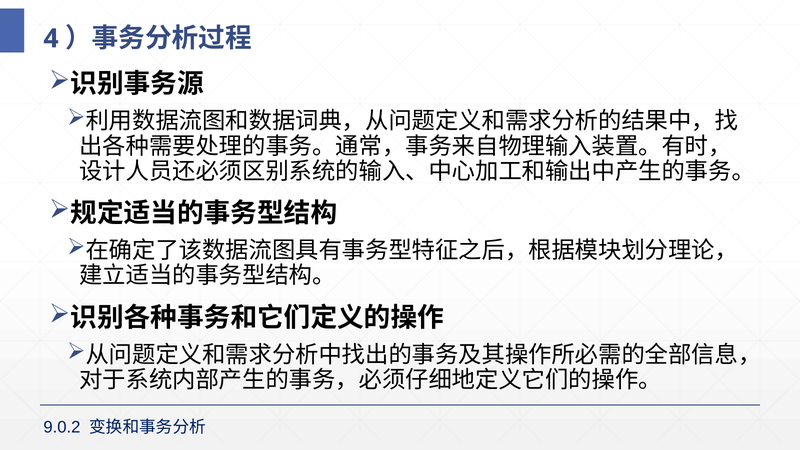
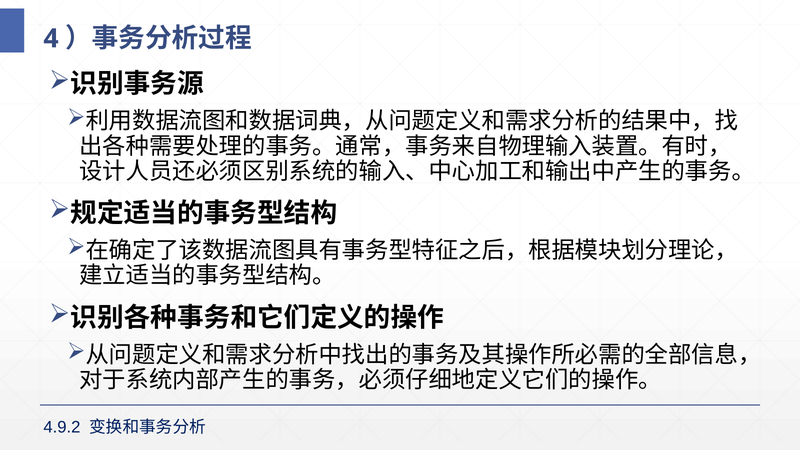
9.0.2: 9.0.2 -> 4.9.2
